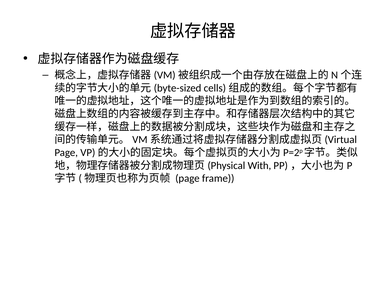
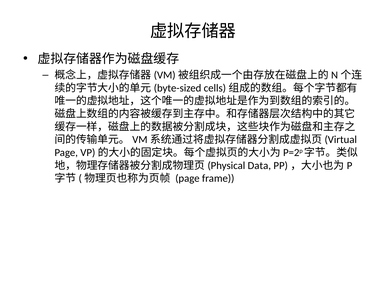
With: With -> Data
